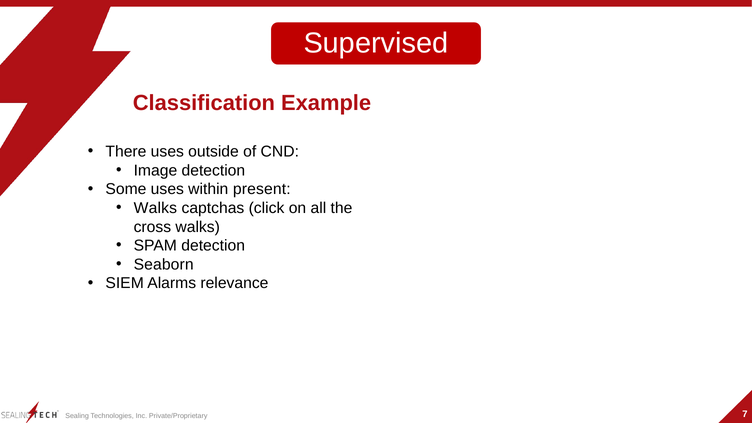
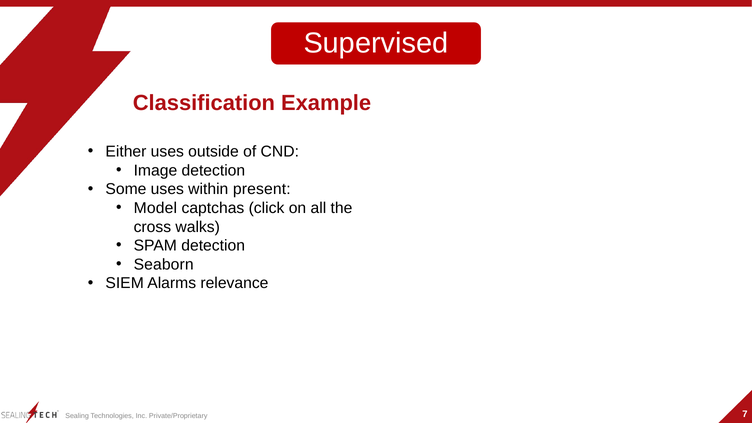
There: There -> Either
Walks at (155, 208): Walks -> Model
